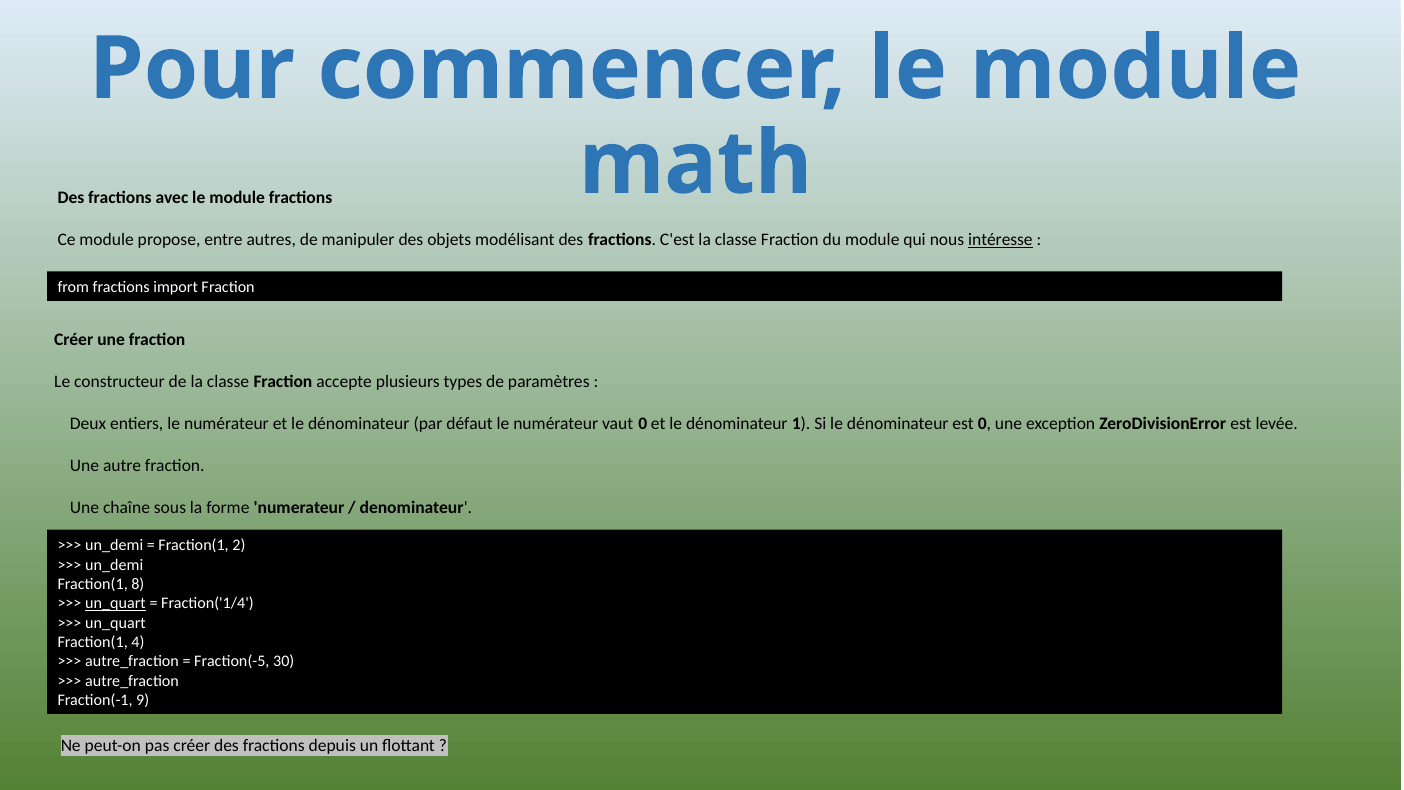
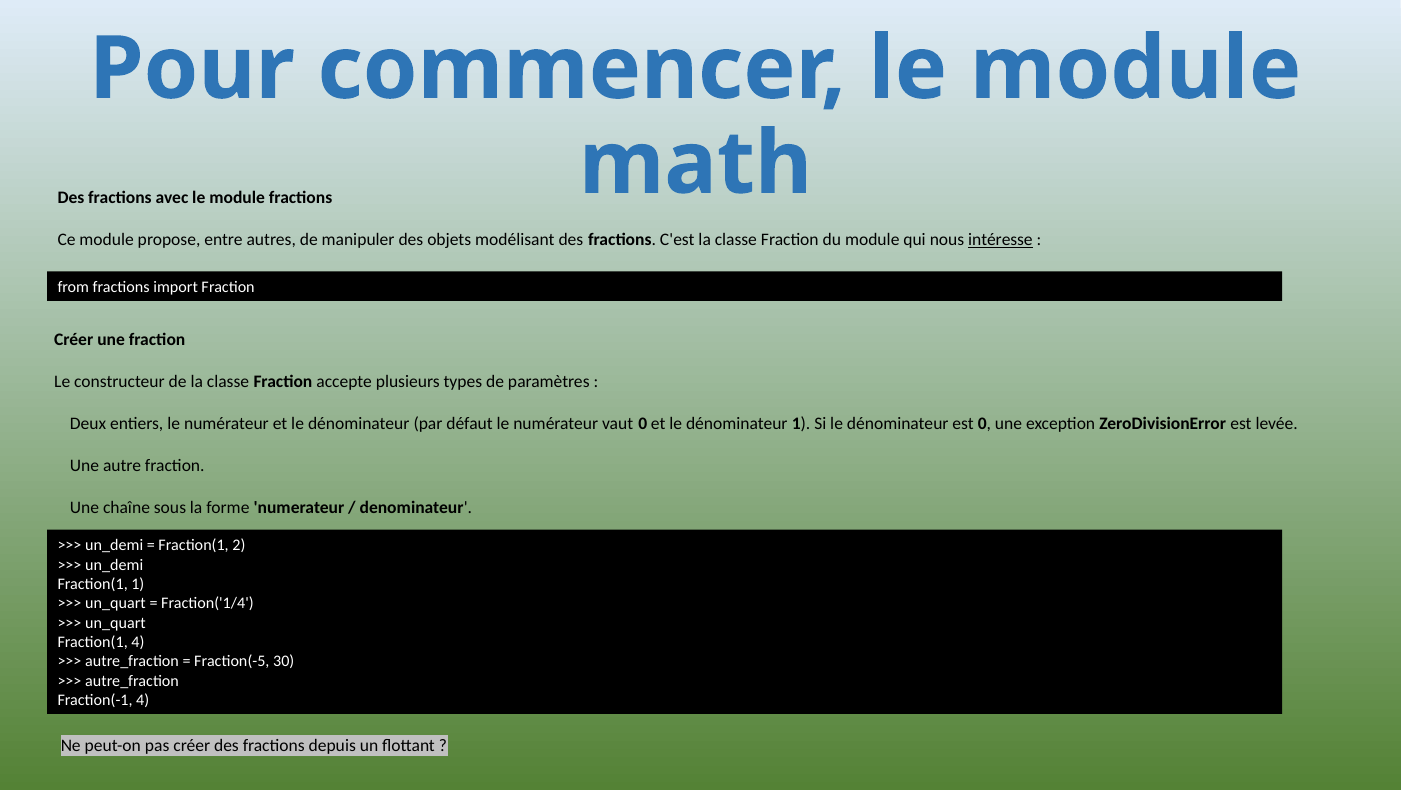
Fraction(1 8: 8 -> 1
un_quart at (115, 603) underline: present -> none
Fraction(-1 9: 9 -> 4
